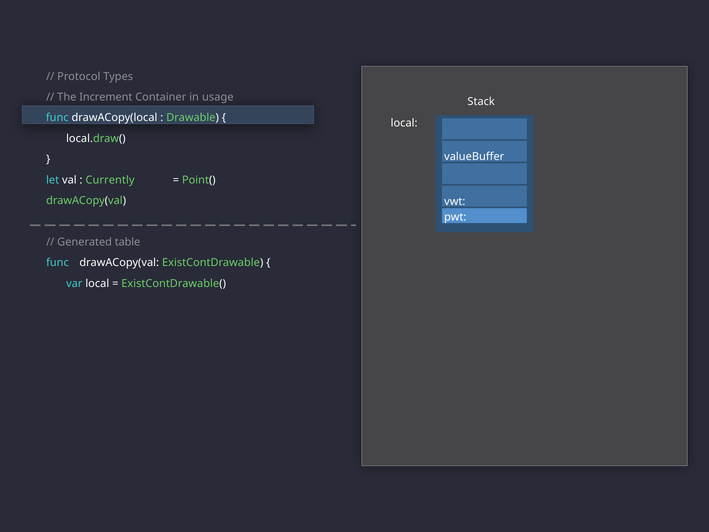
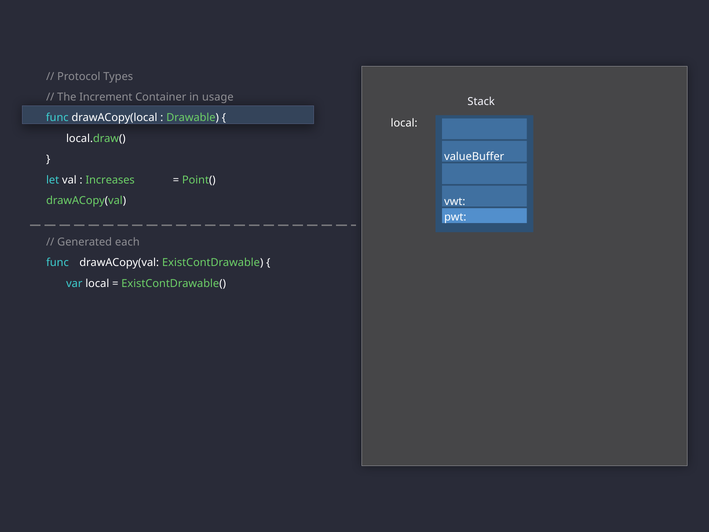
Currently: Currently -> Increases
table: table -> each
